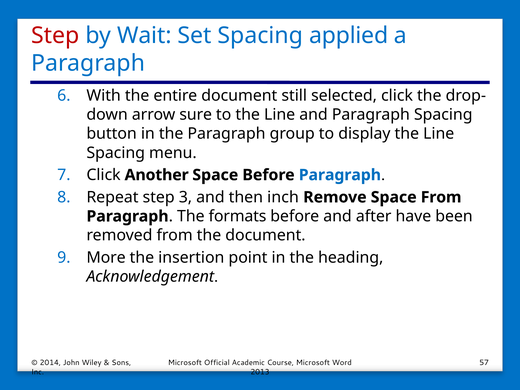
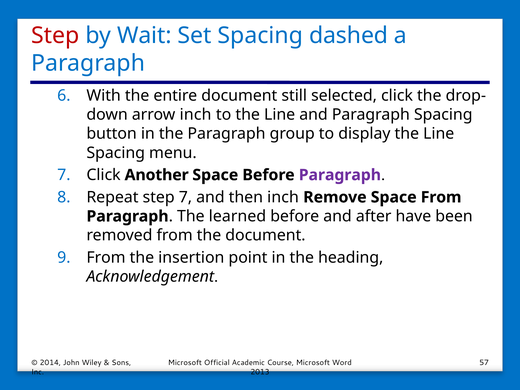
applied: applied -> dashed
arrow sure: sure -> inch
Paragraph at (340, 175) colour: blue -> purple
step 3: 3 -> 7
formats: formats -> learned
More at (106, 258): More -> From
